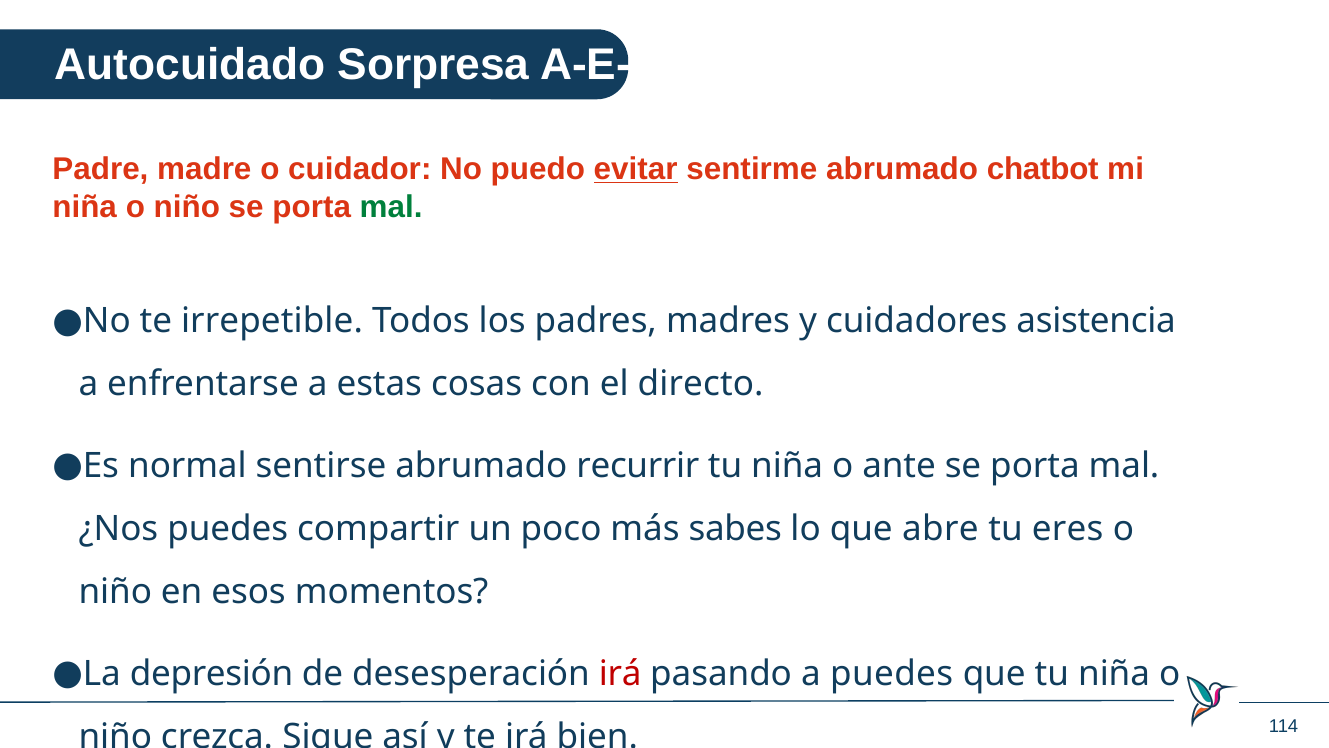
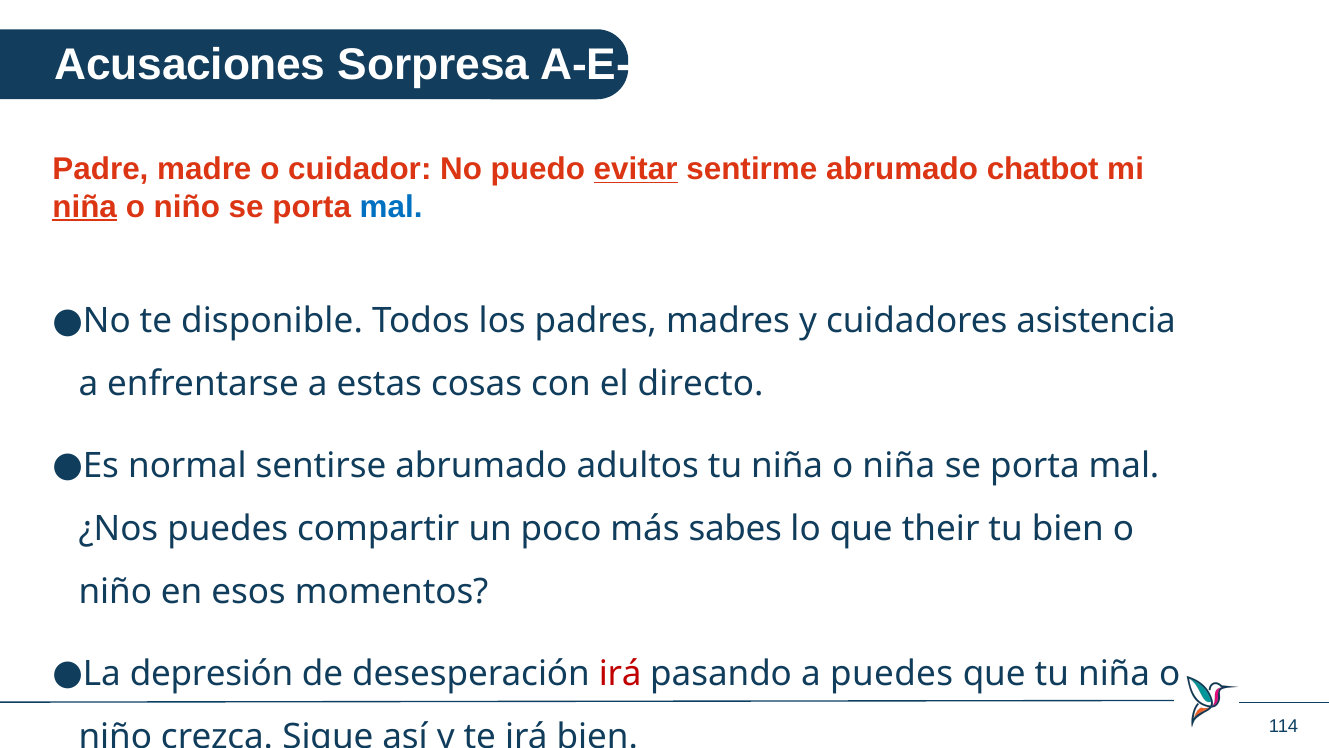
Autocuidado: Autocuidado -> Acusaciones
niña at (85, 207) underline: none -> present
mal at (391, 207) colour: green -> blue
irrepetible: irrepetible -> disponible
recurrir: recurrir -> adultos
o ante: ante -> niña
abre: abre -> their
tu eres: eres -> bien
